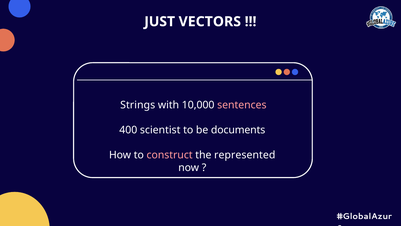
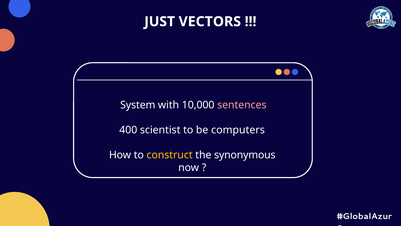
Strings: Strings -> System
documents: documents -> computers
construct colour: pink -> yellow
represented: represented -> synonymous
